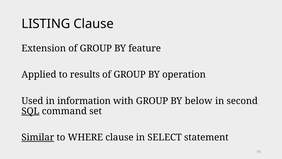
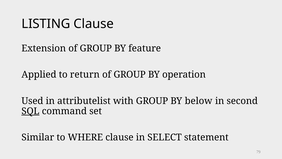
results: results -> return
information: information -> attributelist
Similar underline: present -> none
